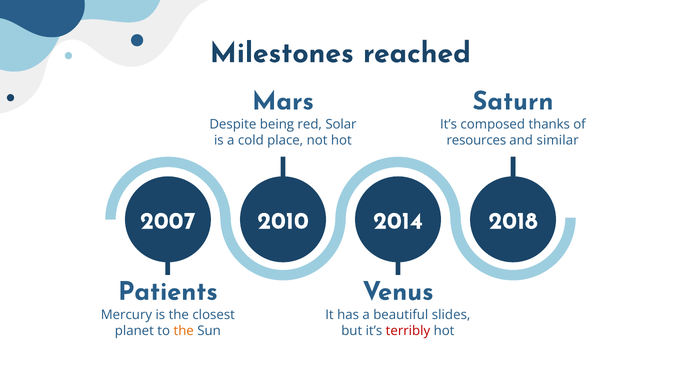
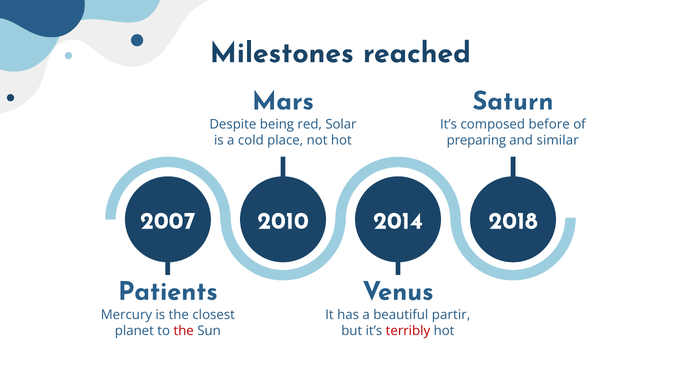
thanks: thanks -> before
resources: resources -> preparing
slides: slides -> partir
the at (184, 331) colour: orange -> red
